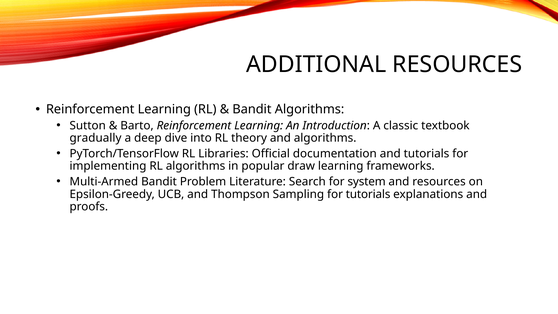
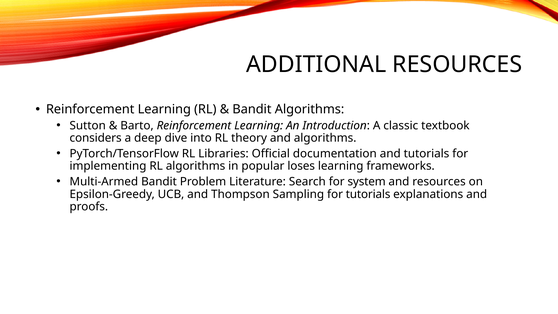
gradually: gradually -> considers
draw: draw -> loses
